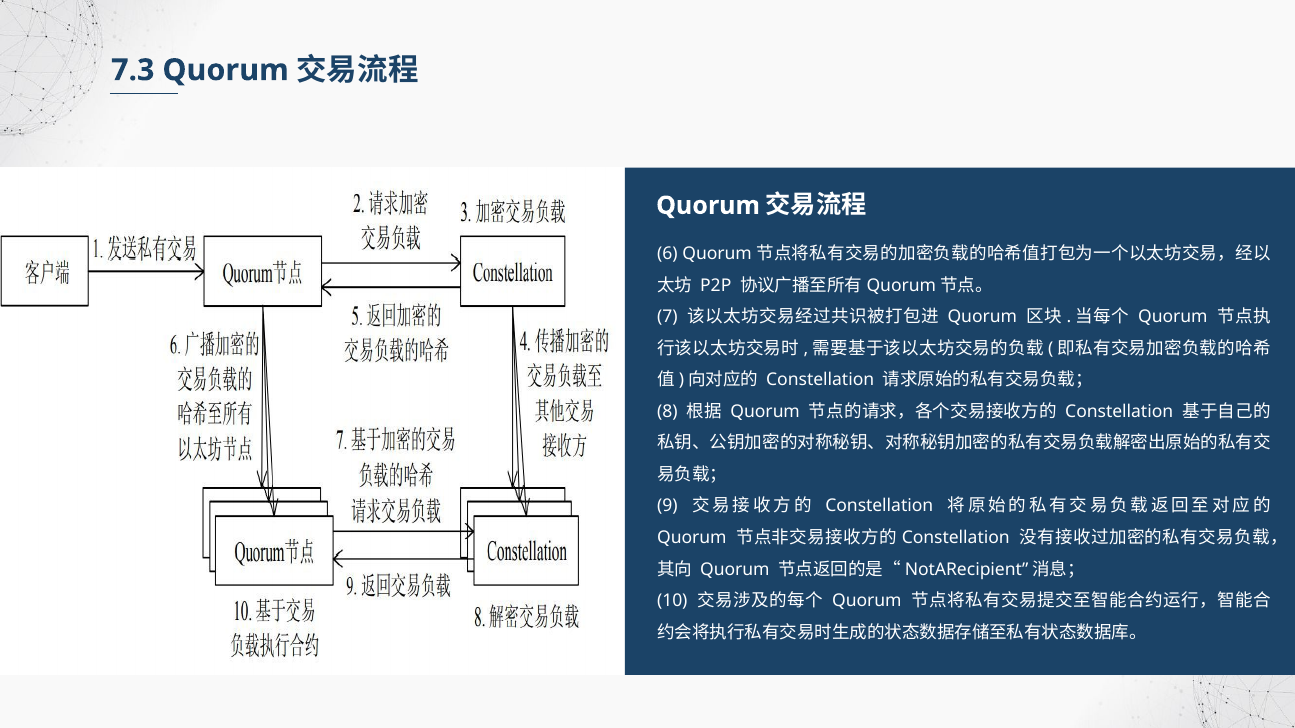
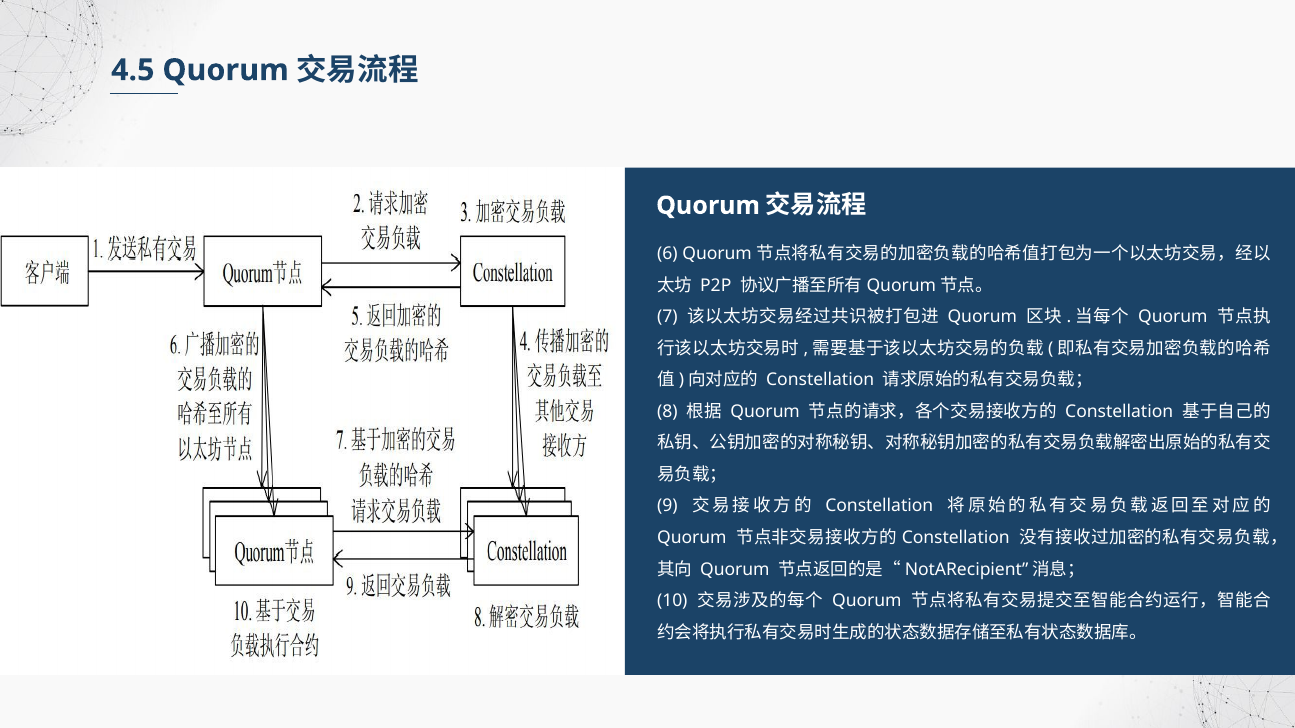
7.3: 7.3 -> 4.5
